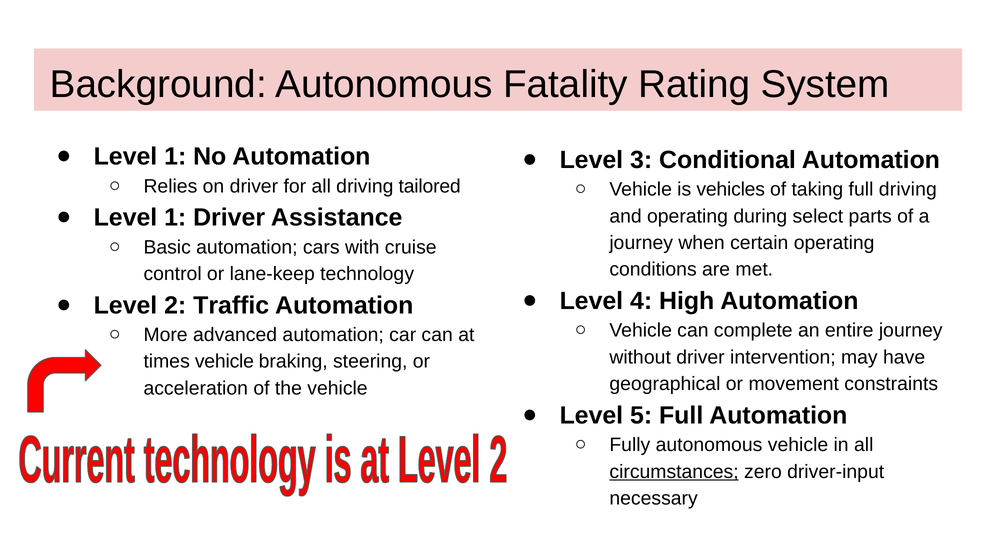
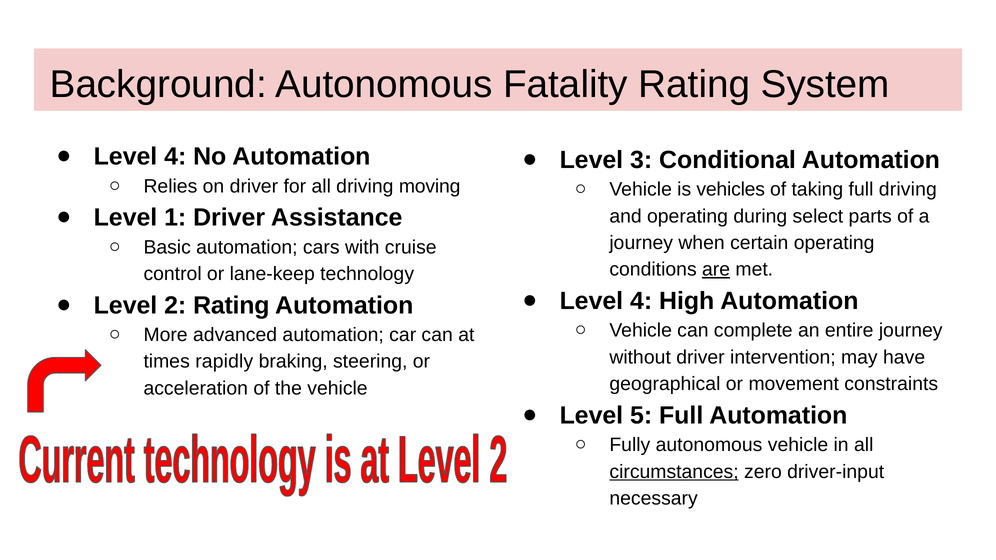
1 at (175, 157): 1 -> 4
tailored: tailored -> moving
are underline: none -> present
2 Traffic: Traffic -> Rating
times vehicle: vehicle -> rapidly
